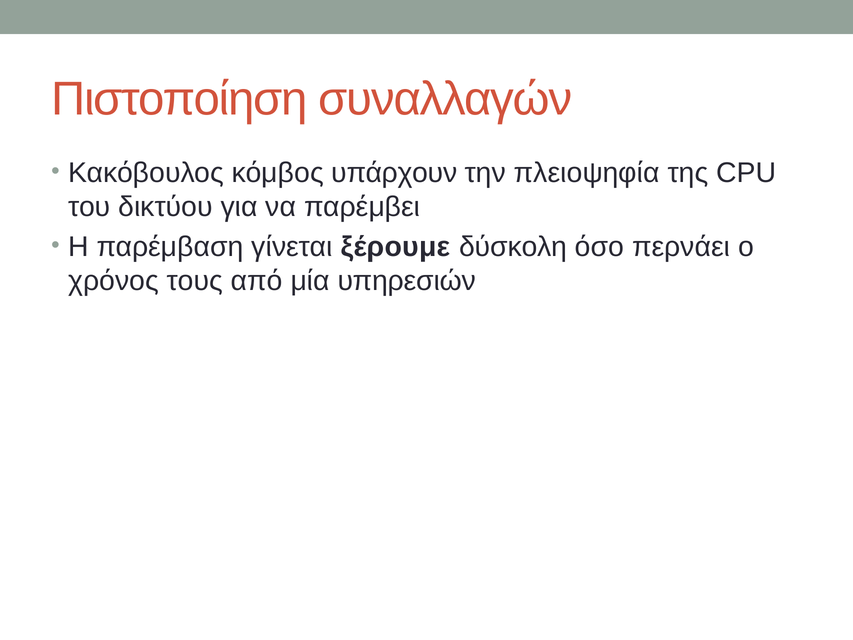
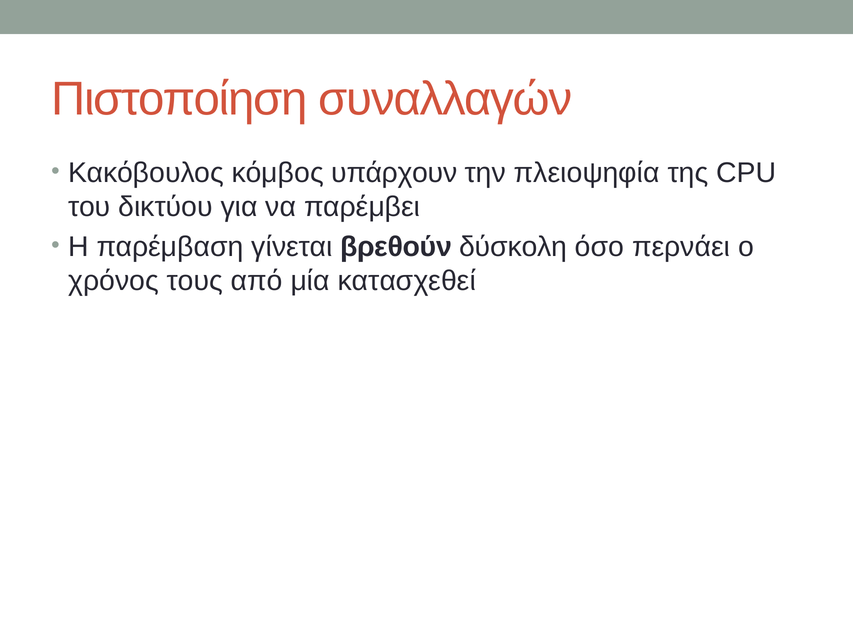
ξέρουμε: ξέρουμε -> βρεθούν
υπηρεσιών: υπηρεσιών -> κατασχεθεί
